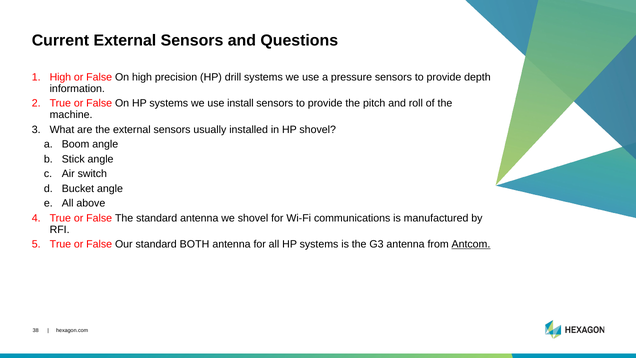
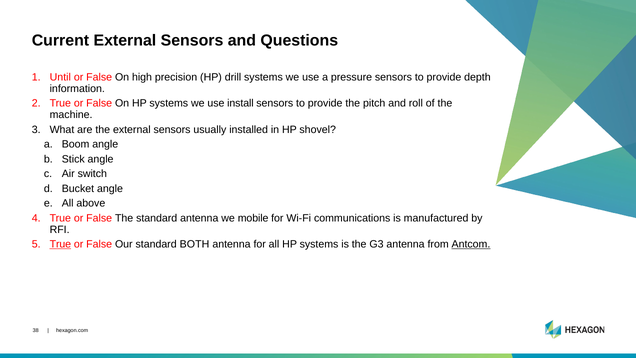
High at (60, 77): High -> Until
we shovel: shovel -> mobile
True at (60, 244) underline: none -> present
